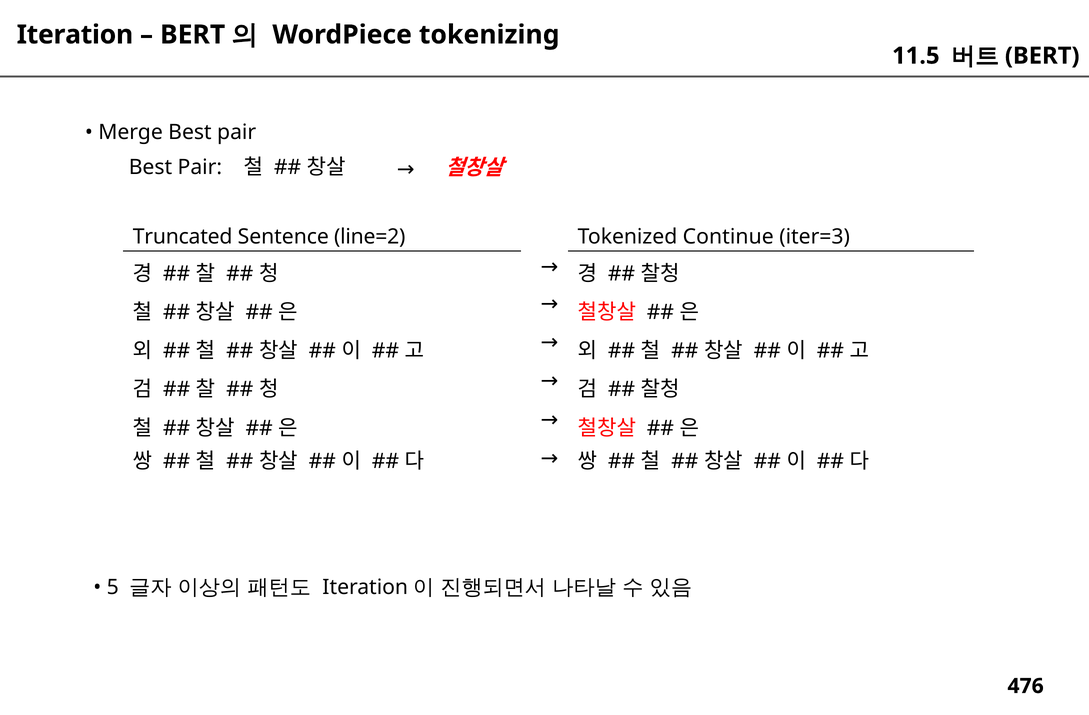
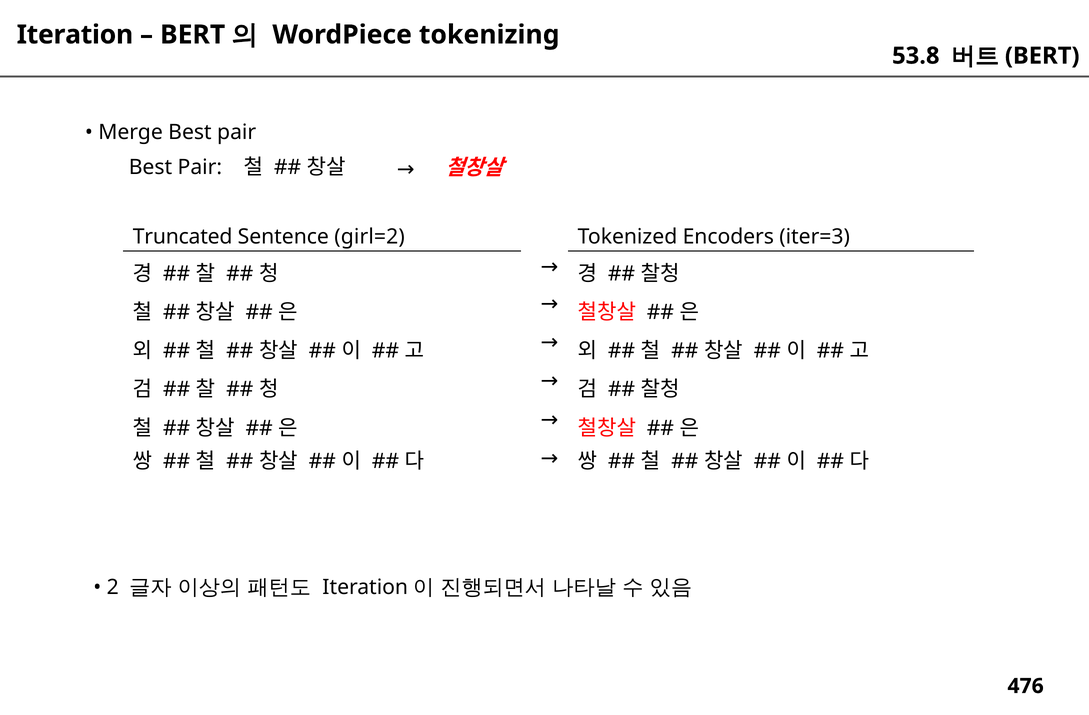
11.5: 11.5 -> 53.8
line=2: line=2 -> girl=2
Continue: Continue -> Encoders
5: 5 -> 2
